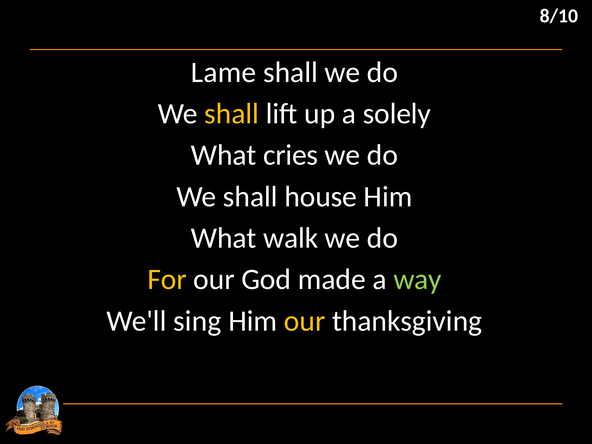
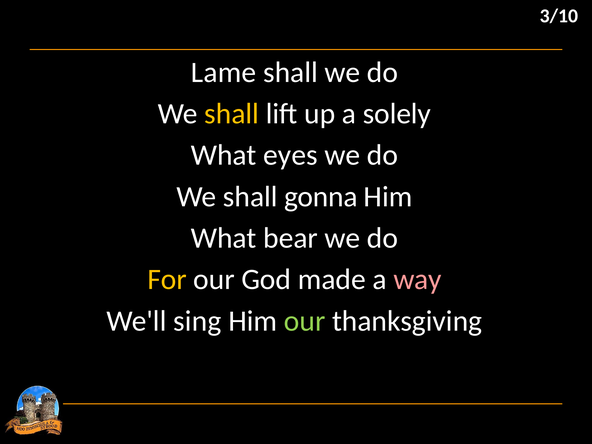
8/10: 8/10 -> 3/10
cries: cries -> eyes
house: house -> gonna
walk: walk -> bear
way colour: light green -> pink
our at (305, 321) colour: yellow -> light green
